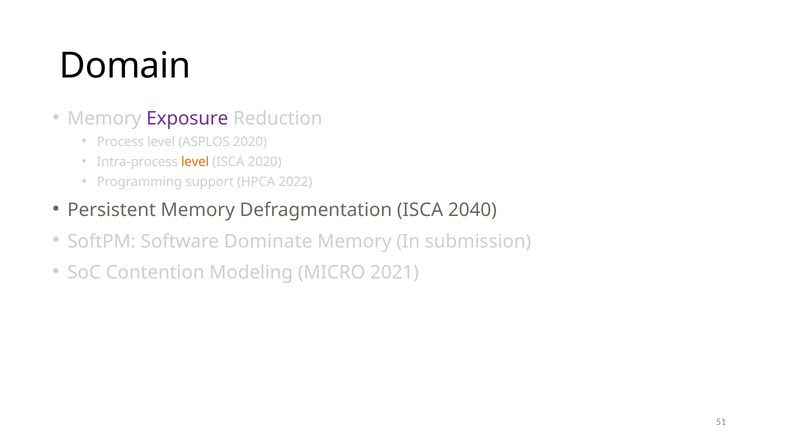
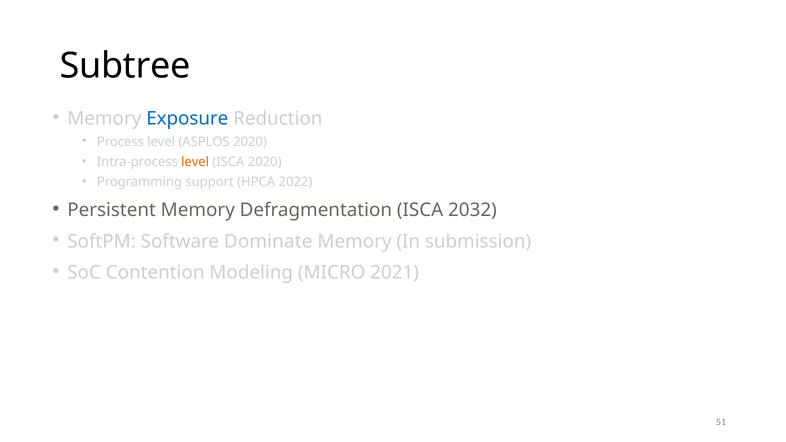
Domain: Domain -> Subtree
Exposure colour: purple -> blue
2040: 2040 -> 2032
